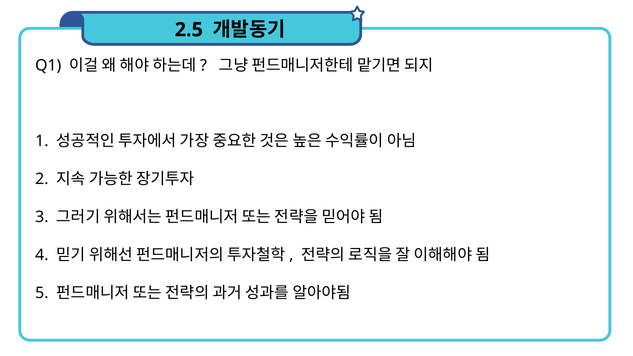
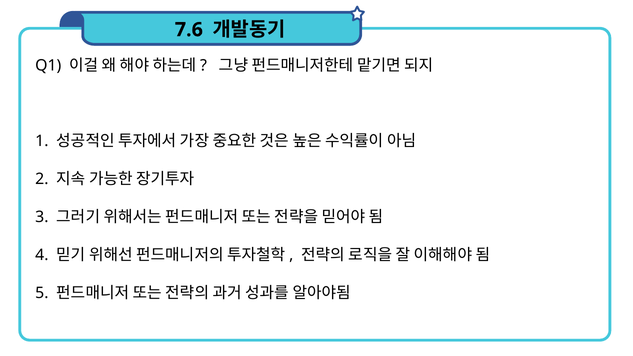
2.5: 2.5 -> 7.6
